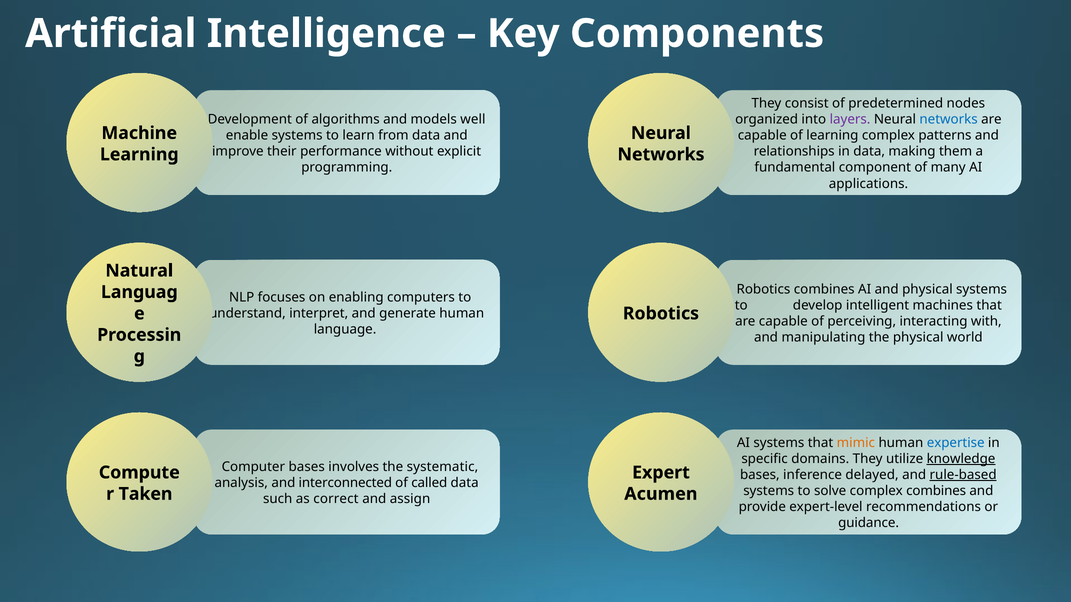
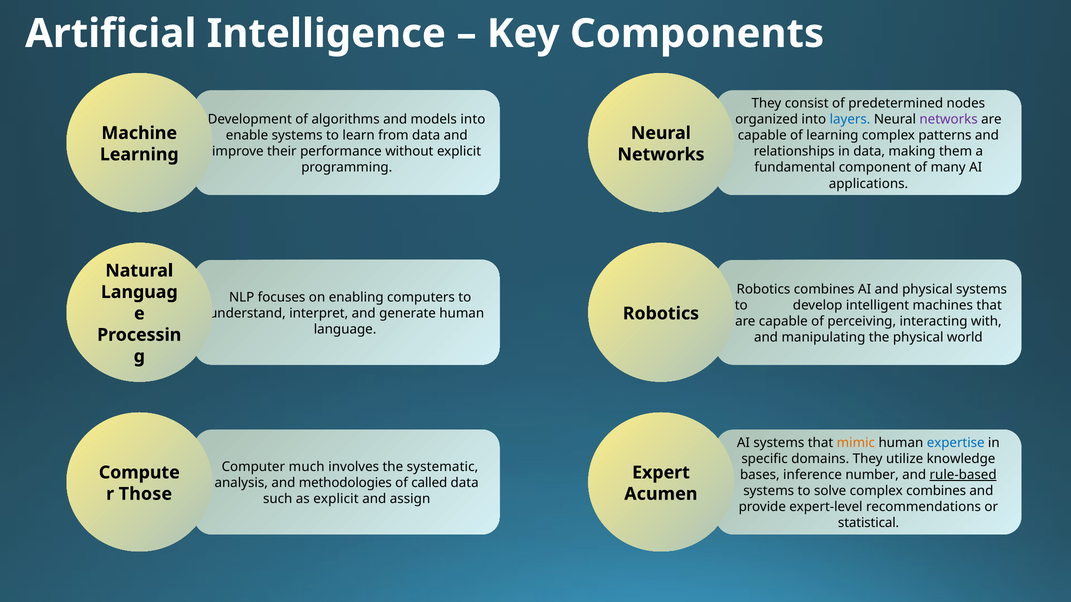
models well: well -> into
layers colour: purple -> blue
networks at (949, 119) colour: blue -> purple
knowledge underline: present -> none
bases at (307, 467): bases -> much
delayed: delayed -> number
interconnected: interconnected -> methodologies
Taken: Taken -> Those
as correct: correct -> explicit
guidance: guidance -> statistical
